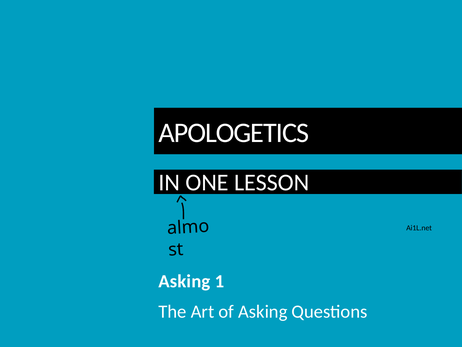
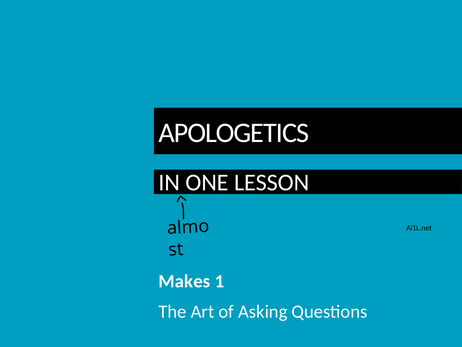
Asking at (184, 281): Asking -> Makes
